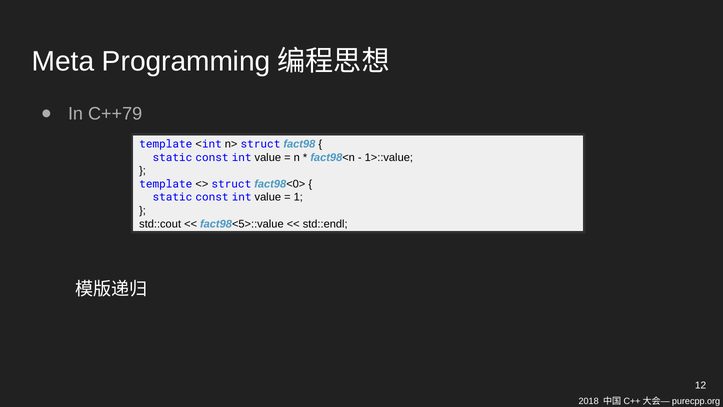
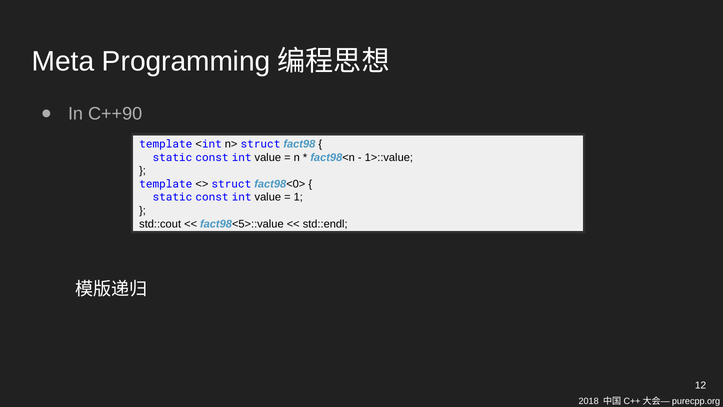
C++79: C++79 -> C++90
